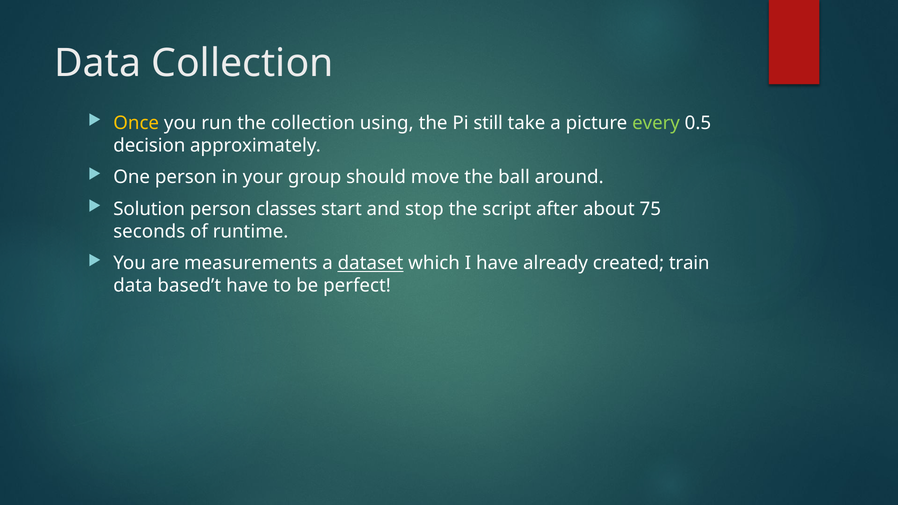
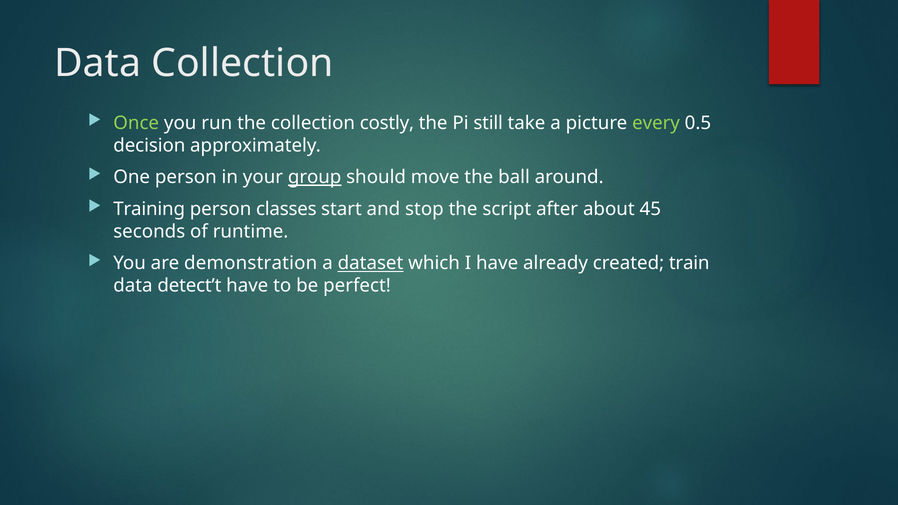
Once colour: yellow -> light green
using: using -> costly
group underline: none -> present
Solution: Solution -> Training
75: 75 -> 45
measurements: measurements -> demonstration
based’t: based’t -> detect’t
